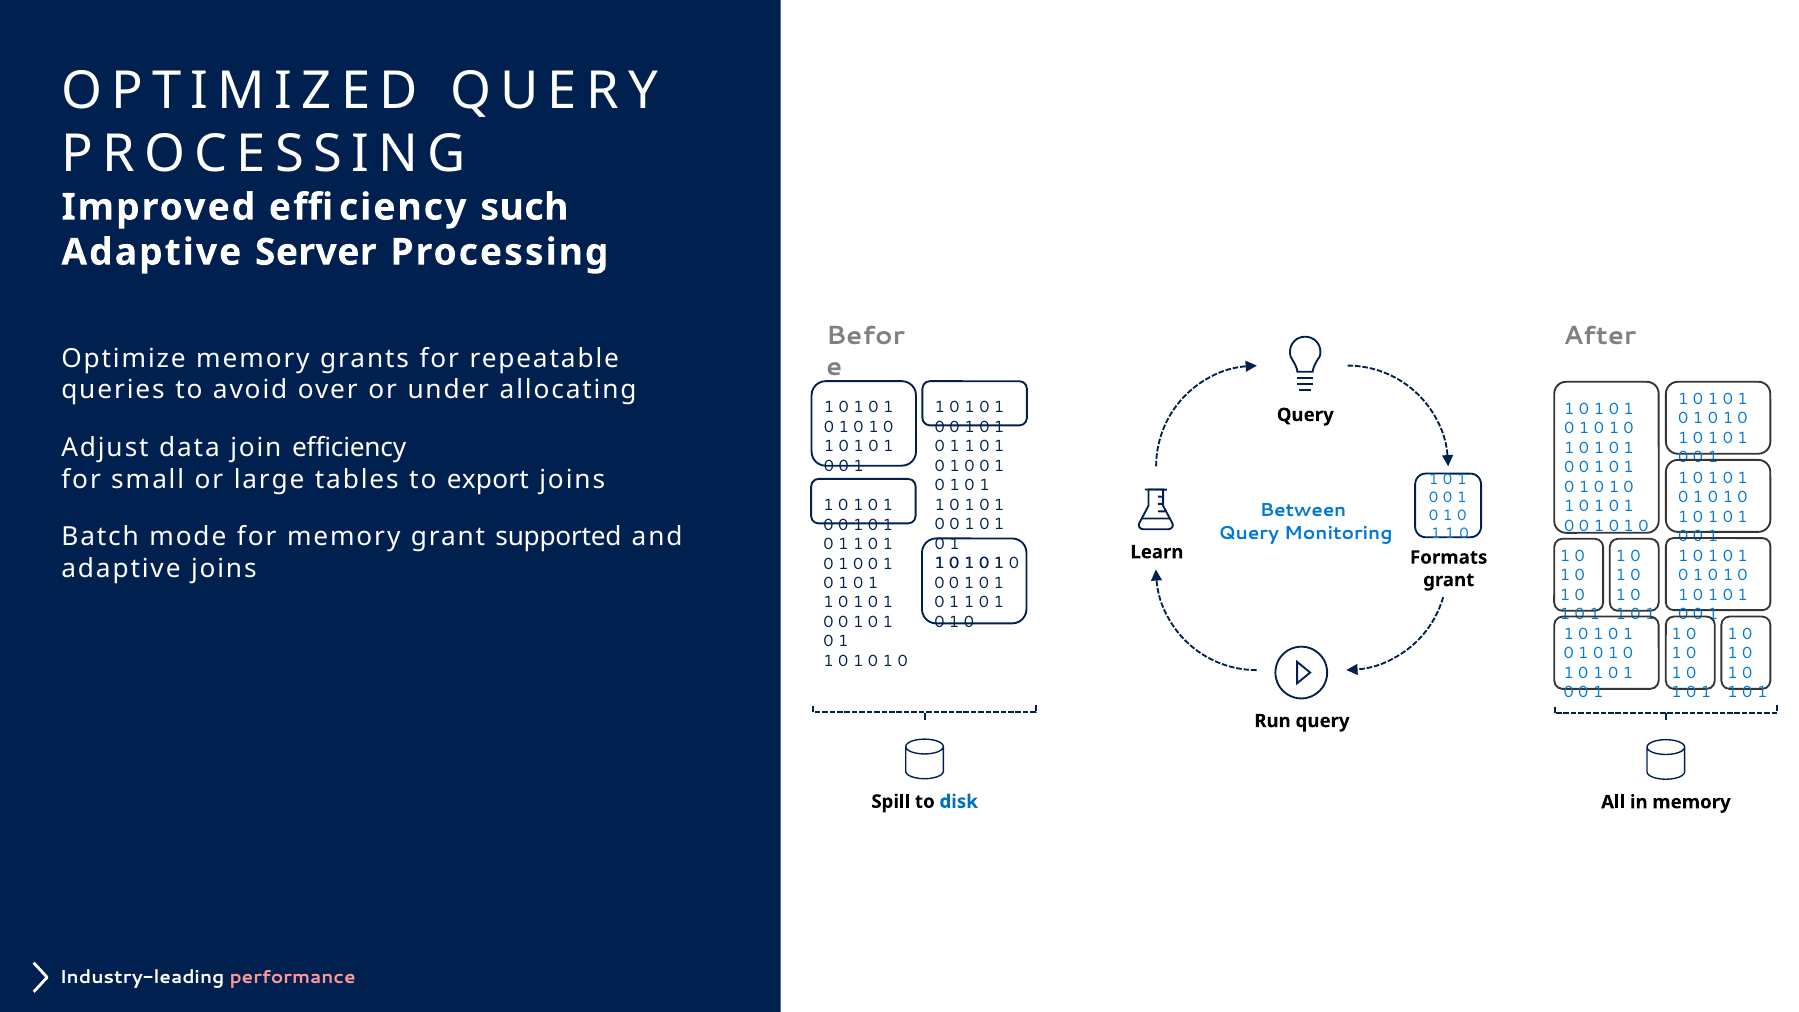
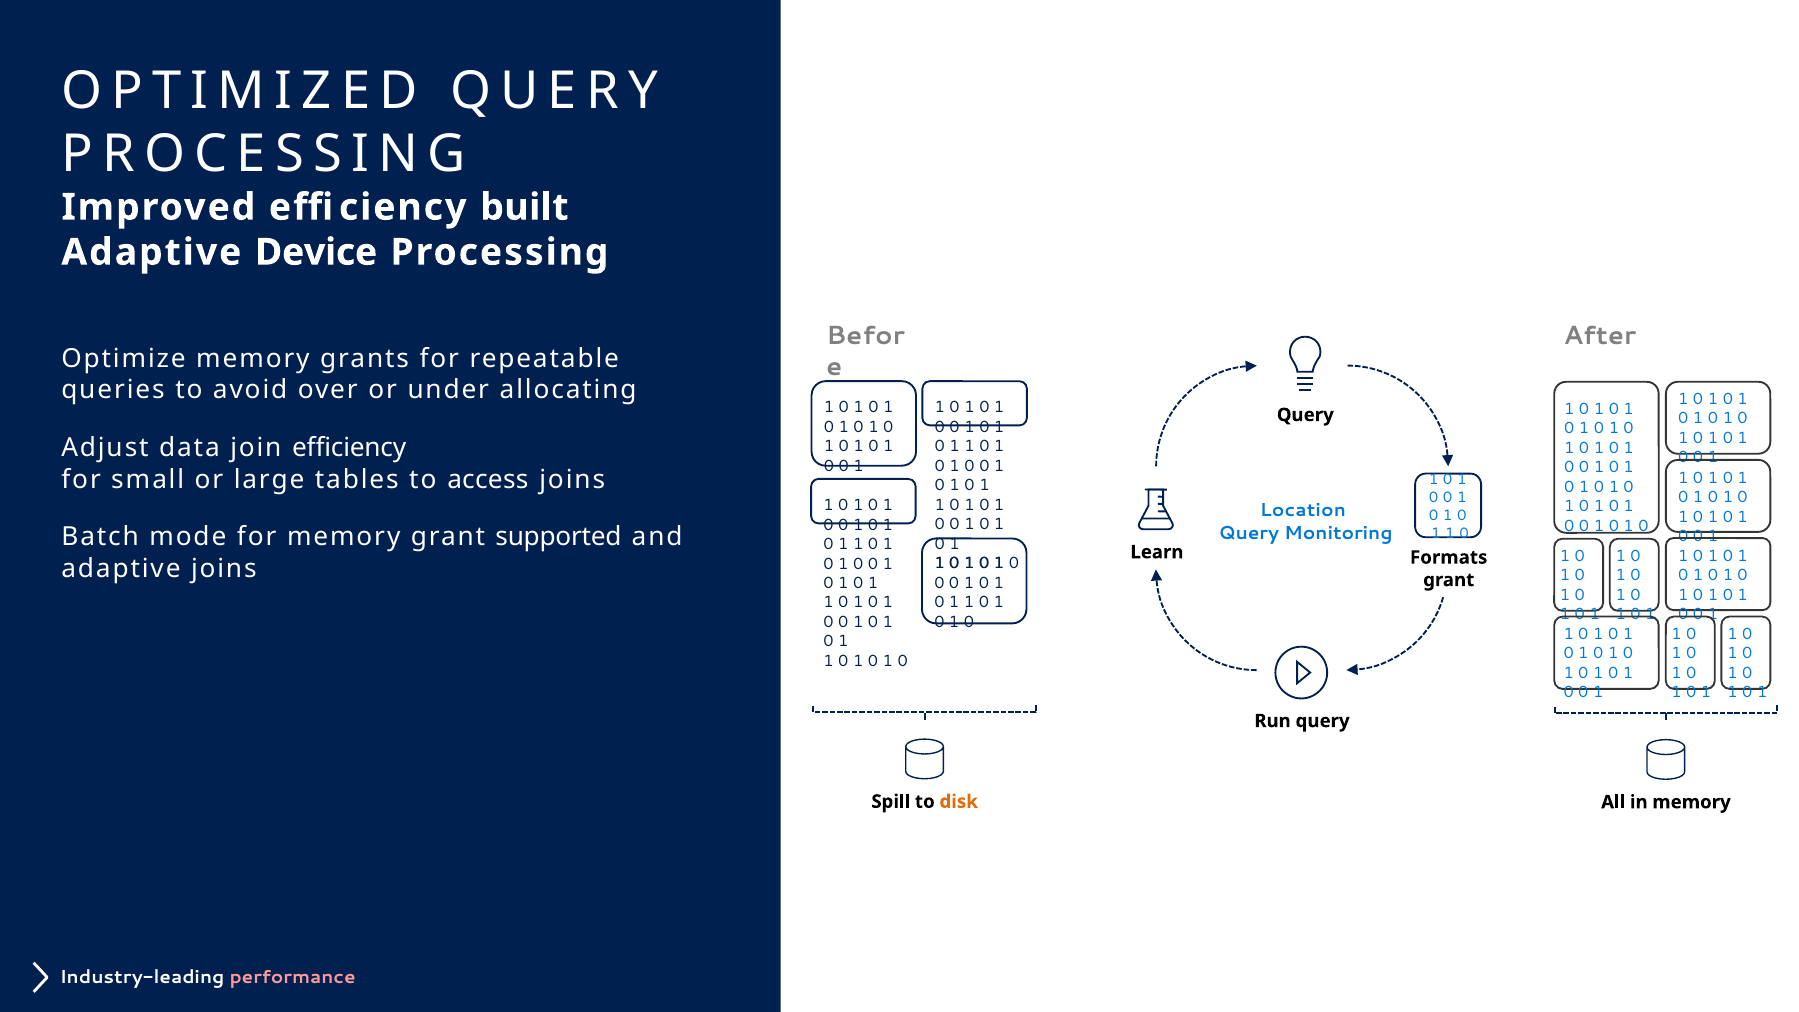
such: such -> built
Server: Server -> Device
export: export -> access
Between: Between -> Location
disk colour: blue -> orange
